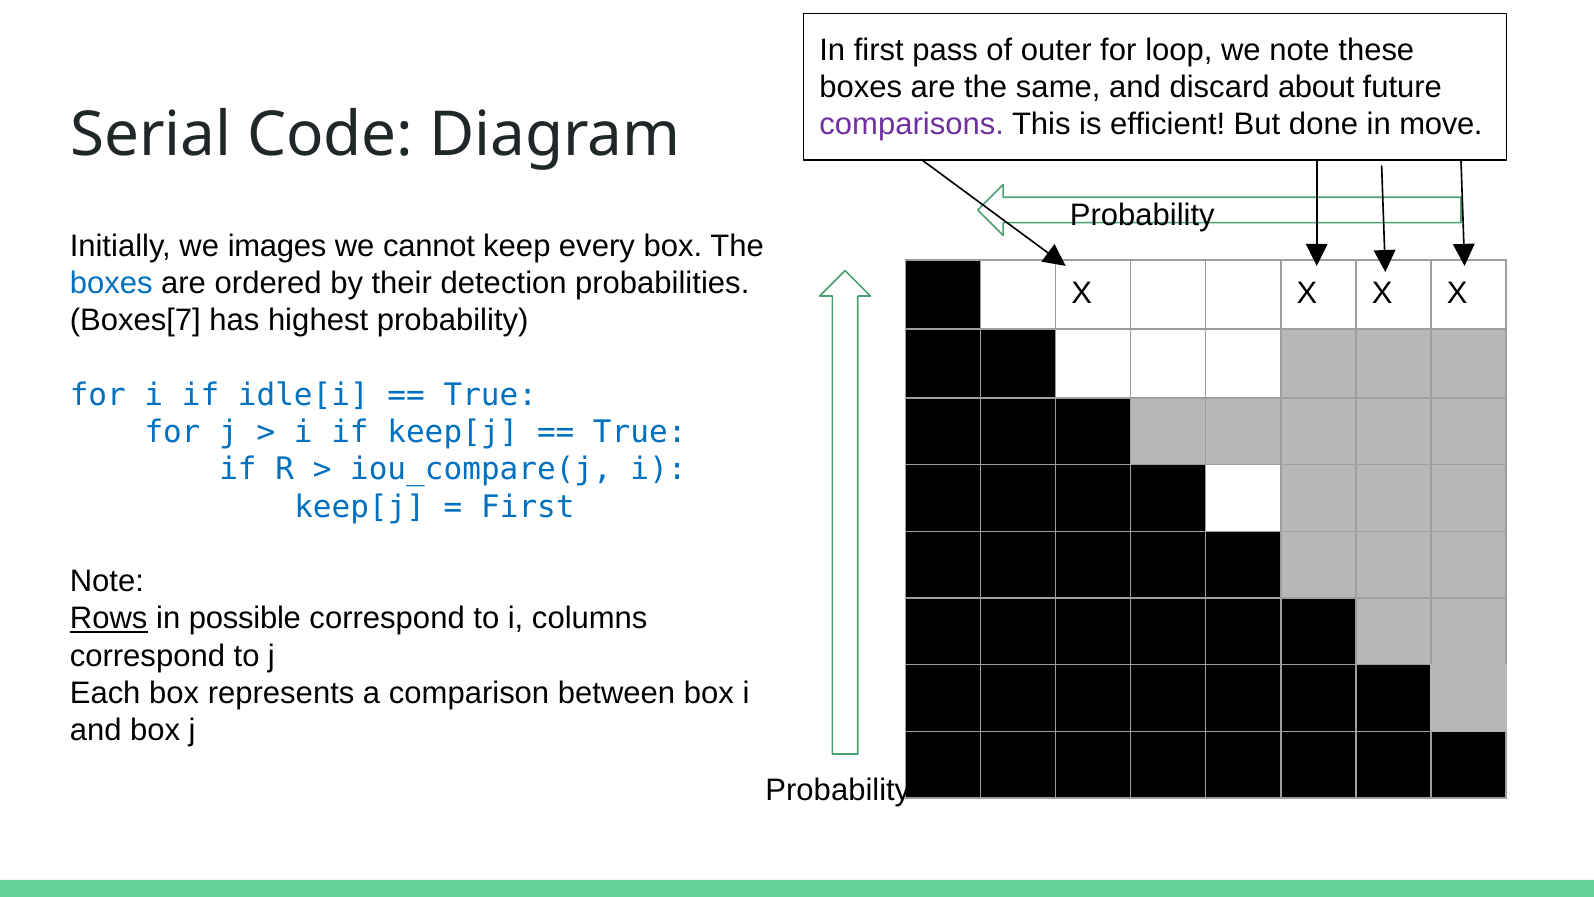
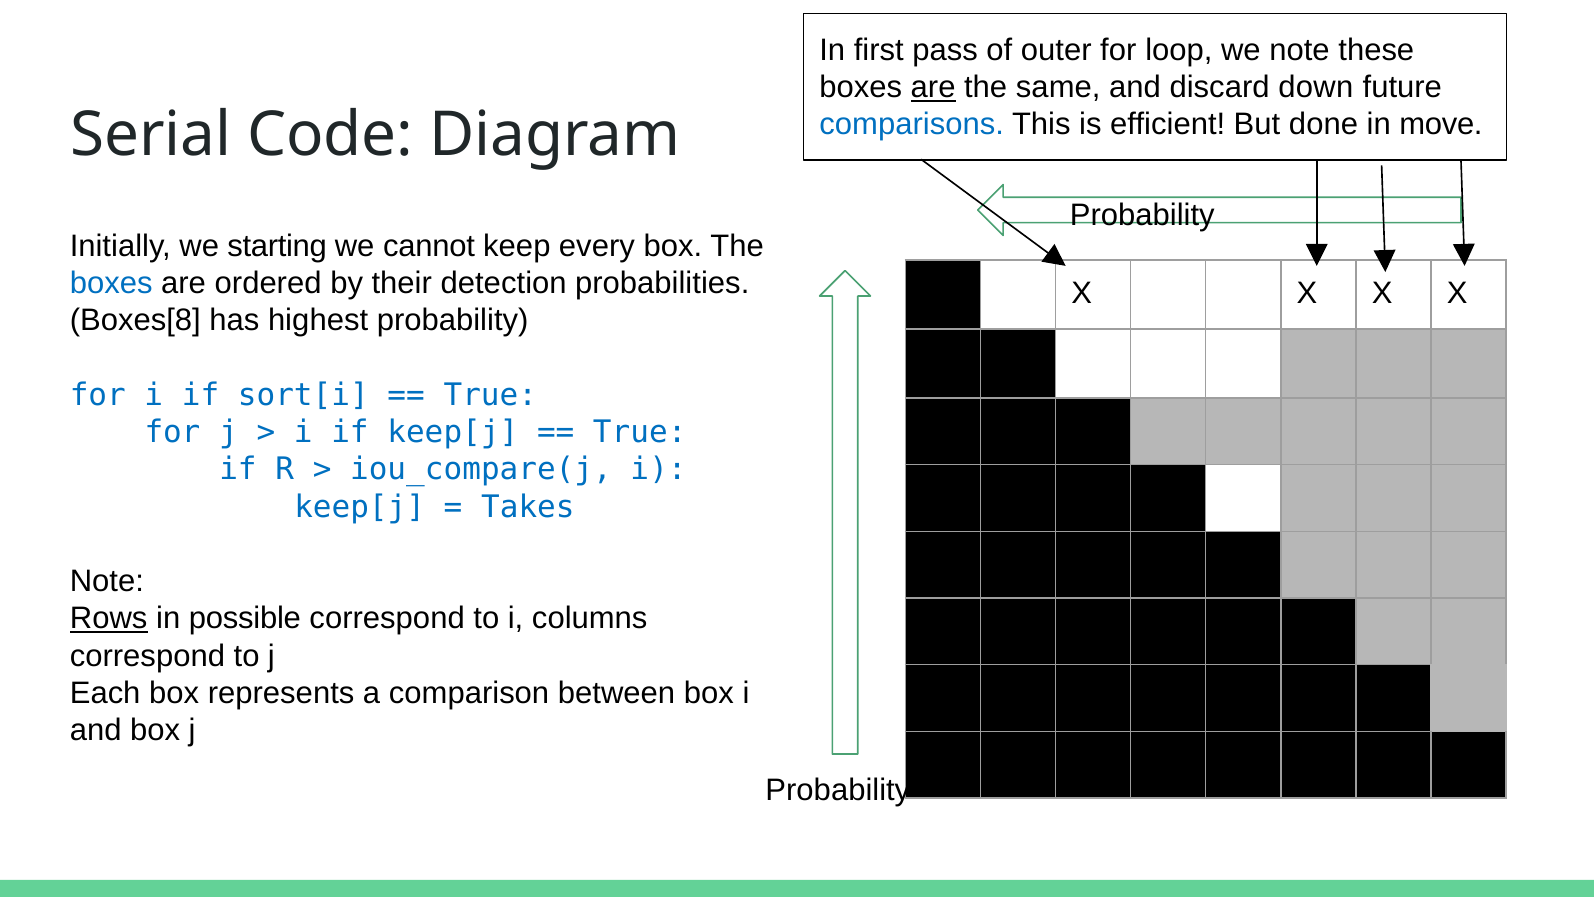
are at (933, 87) underline: none -> present
about: about -> down
comparisons colour: purple -> blue
images: images -> starting
Boxes[7: Boxes[7 -> Boxes[8
idle[i: idle[i -> sort[i
First at (528, 507): First -> Takes
